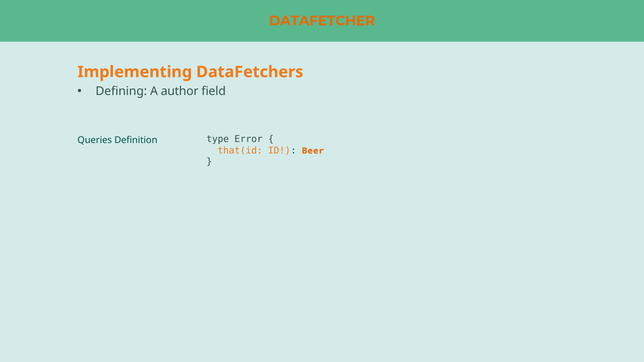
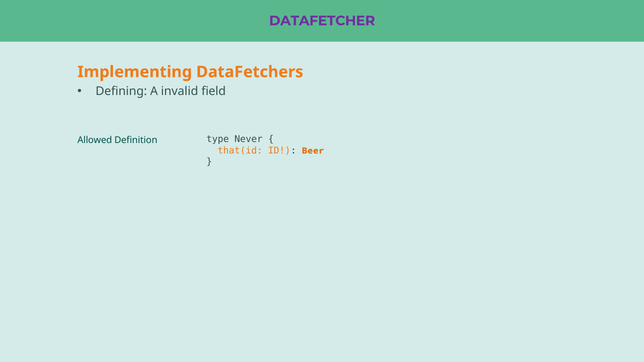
DATAFETCHER colour: orange -> purple
author: author -> invalid
Error: Error -> Never
Queries: Queries -> Allowed
